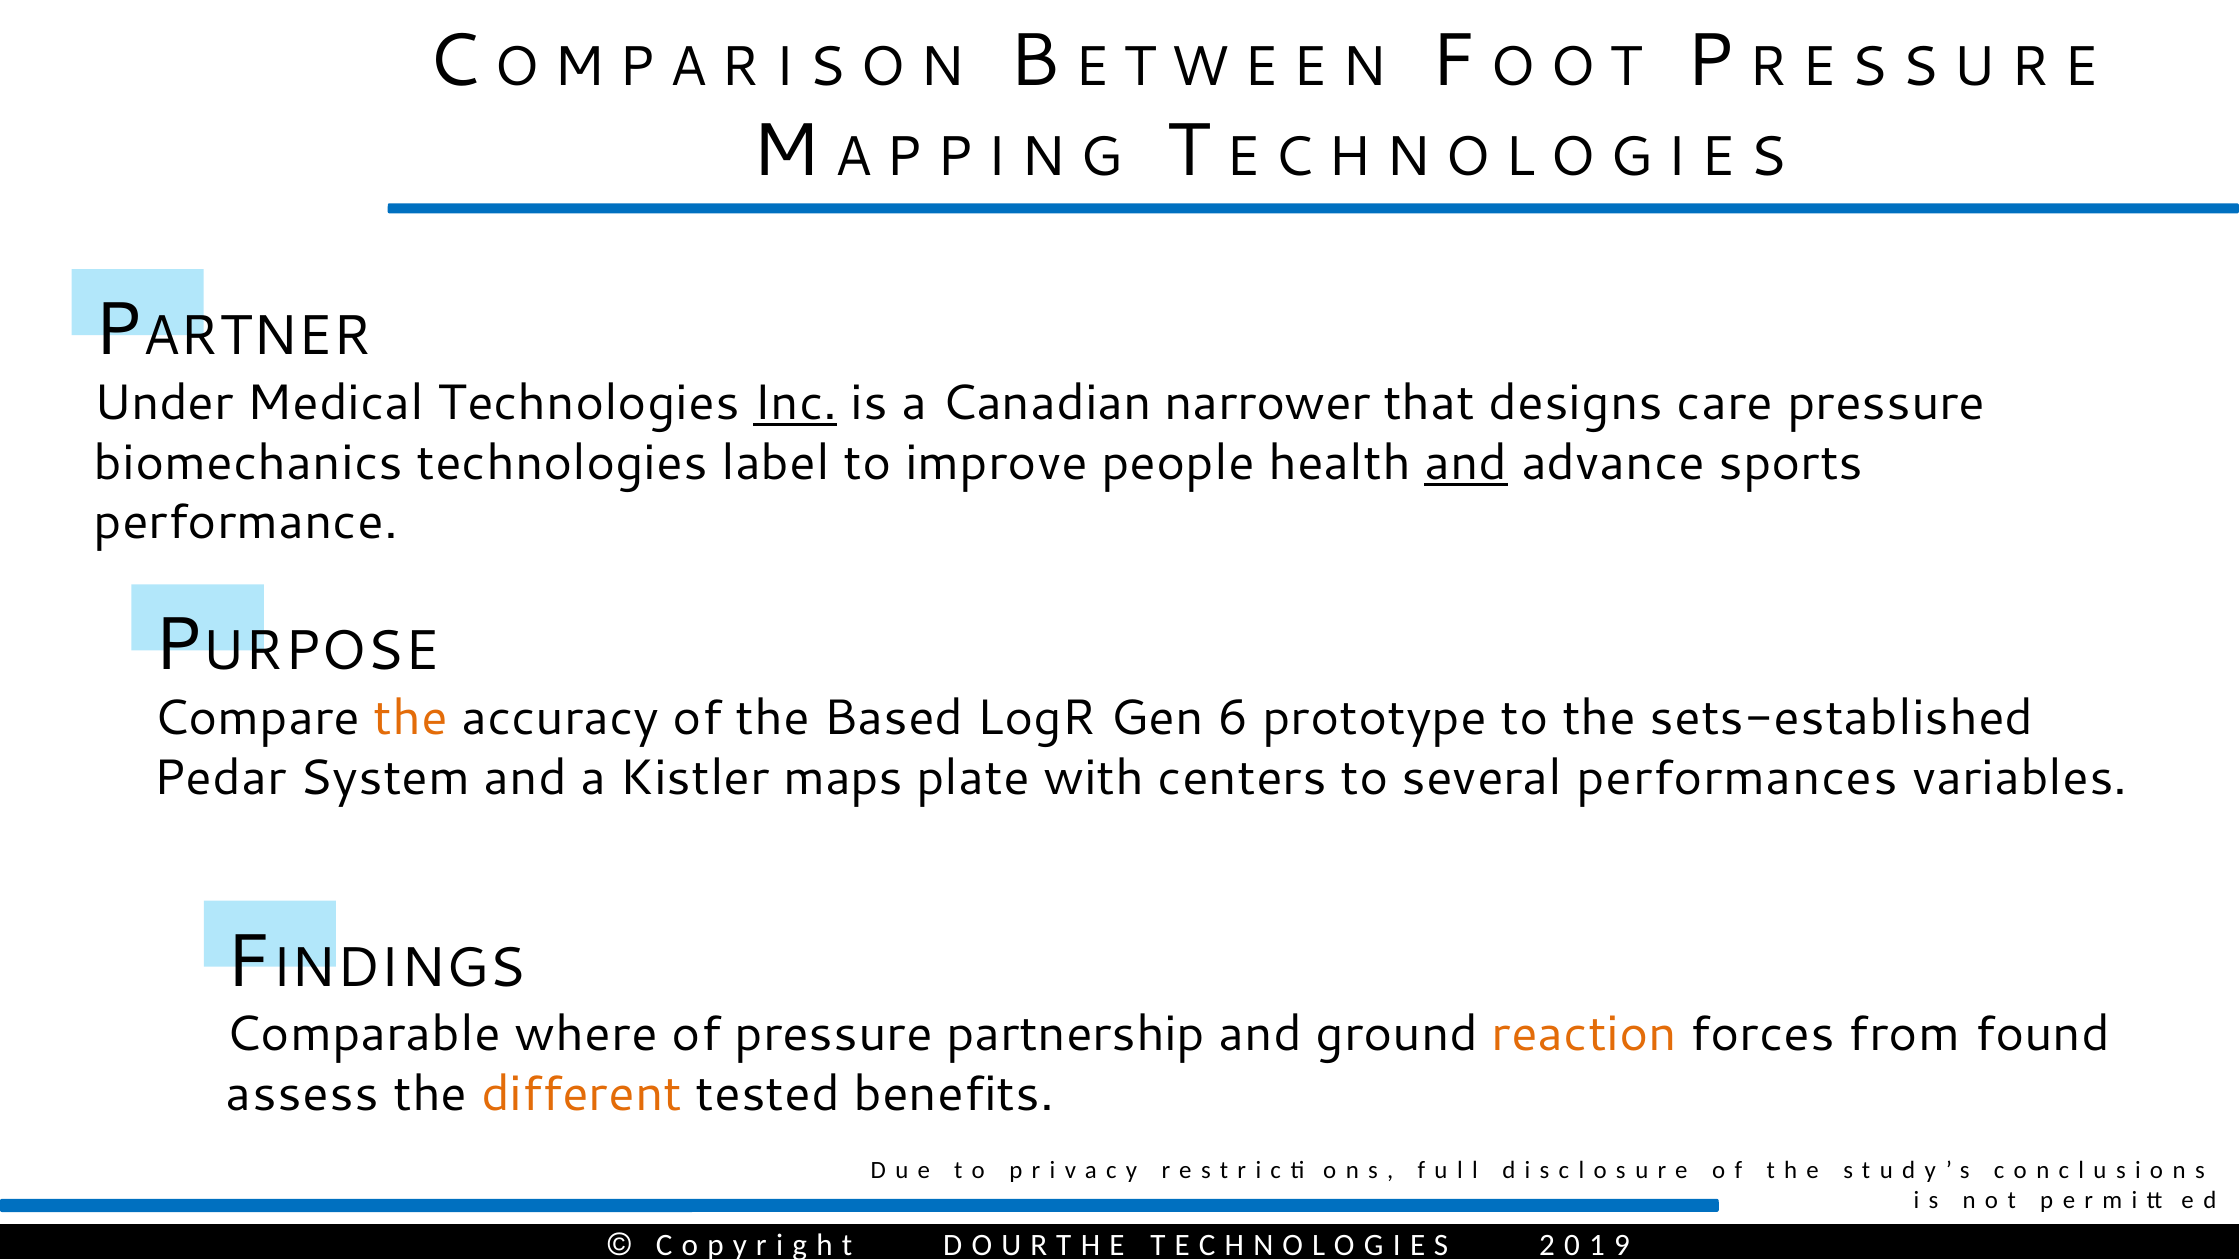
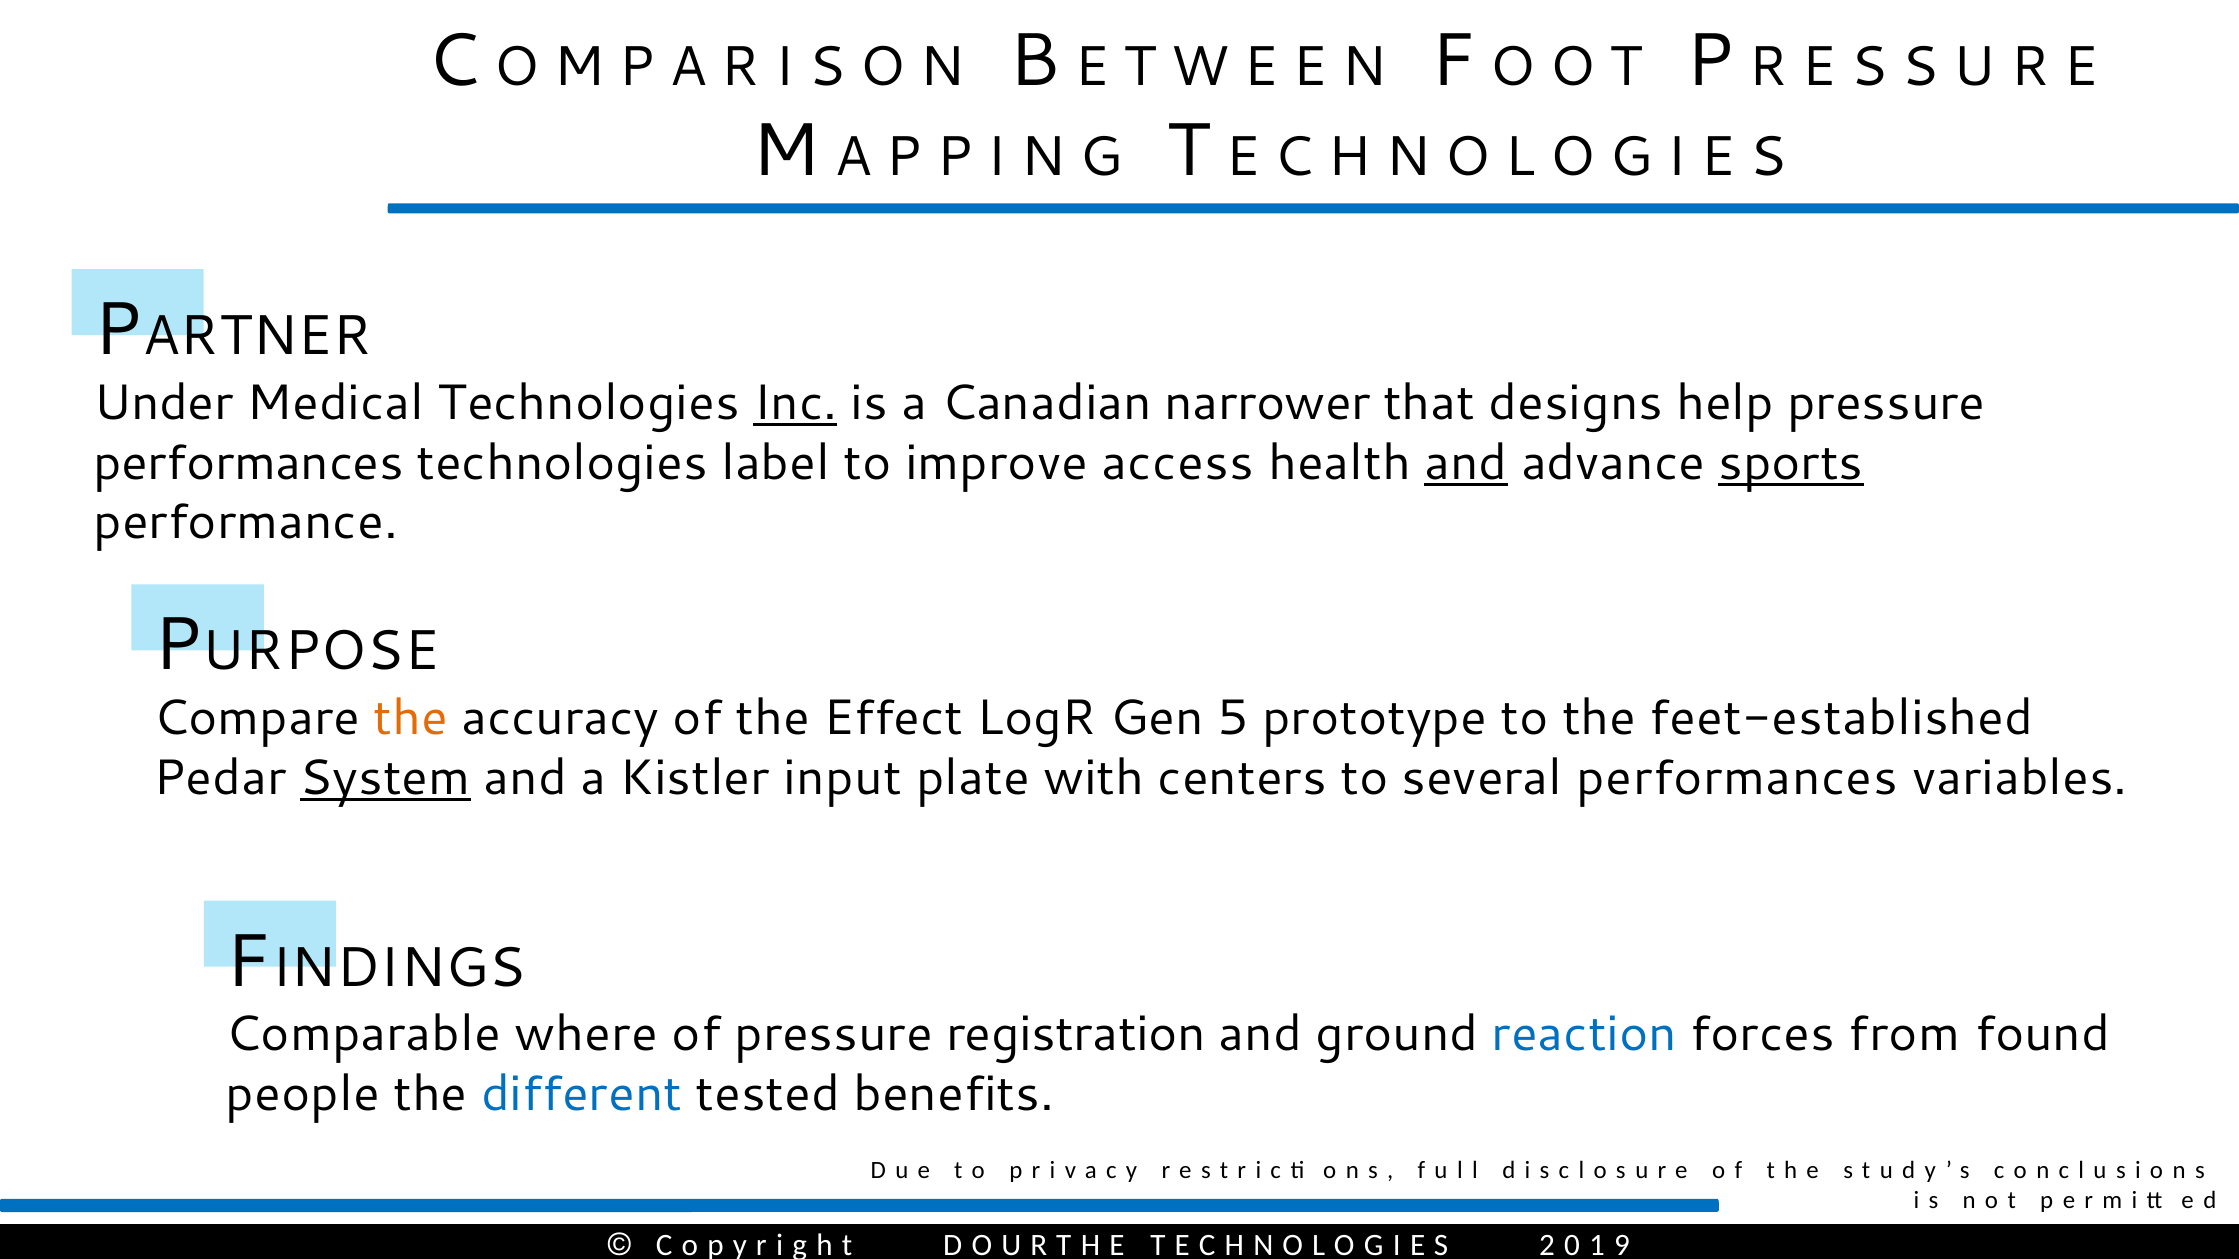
care: care -> help
biomechanics at (248, 463): biomechanics -> performances
people: people -> access
sports underline: none -> present
Based: Based -> Effect
6: 6 -> 5
sets-established: sets-established -> feet-established
System underline: none -> present
maps: maps -> input
partnership: partnership -> registration
reaction colour: orange -> blue
assess: assess -> people
different colour: orange -> blue
